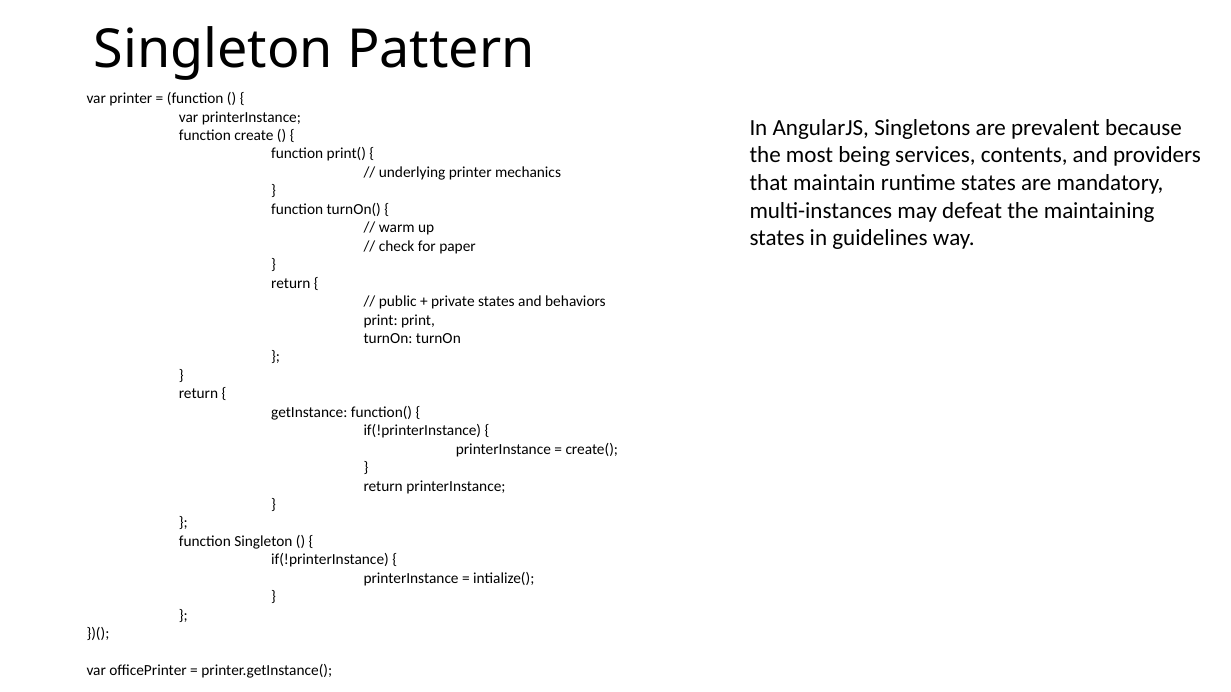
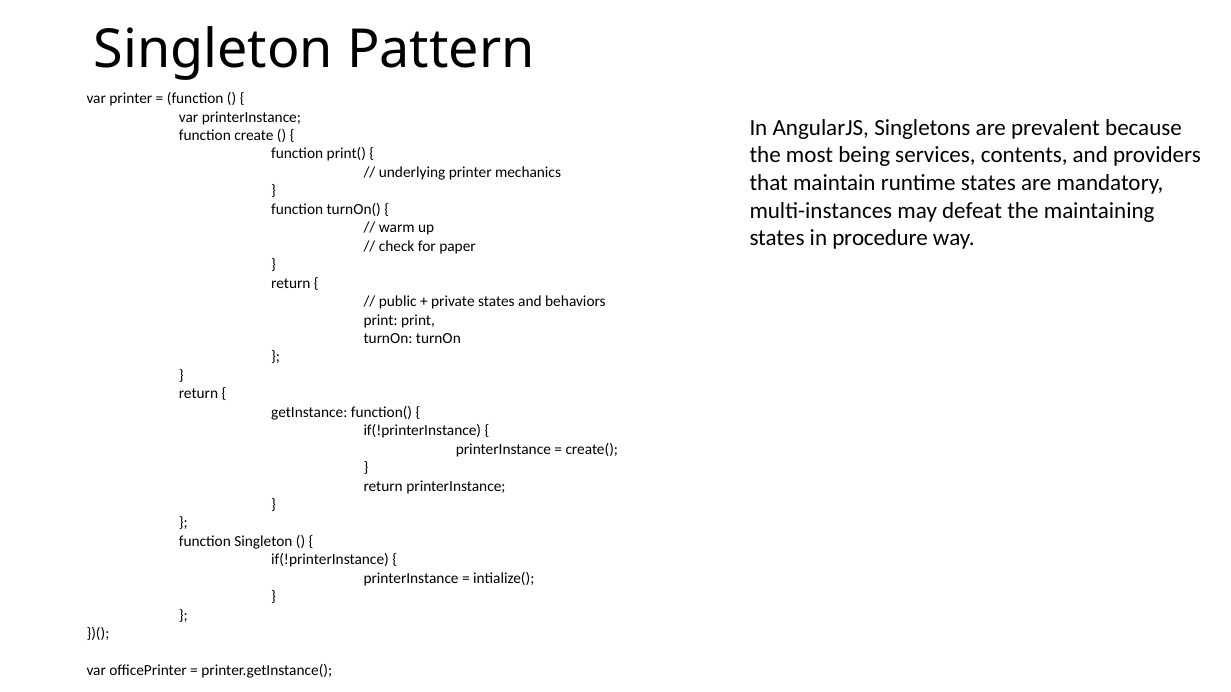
guidelines: guidelines -> procedure
